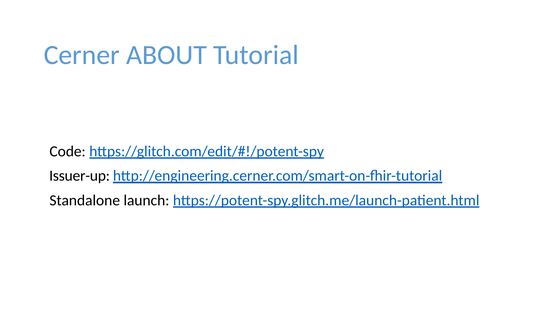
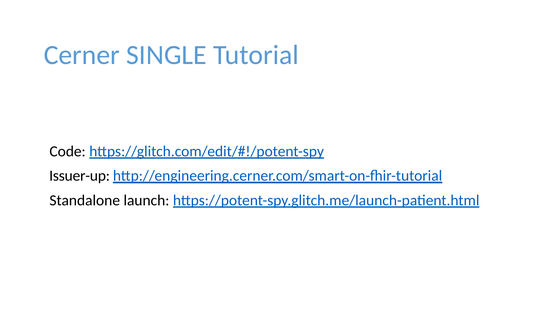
ABOUT: ABOUT -> SINGLE
